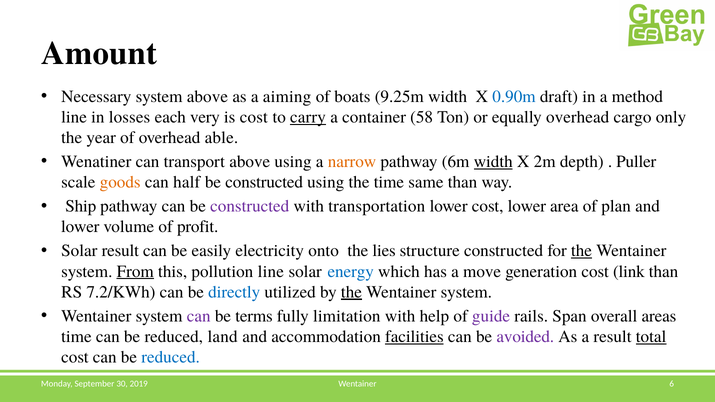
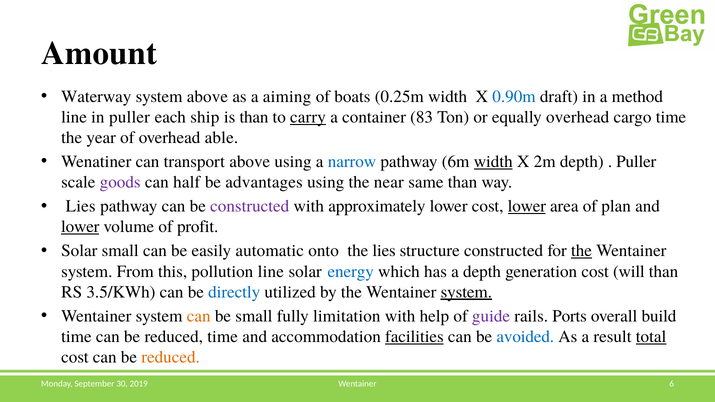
Necessary: Necessary -> Waterway
9.25m: 9.25m -> 0.25m
in losses: losses -> puller
very: very -> ship
is cost: cost -> than
58: 58 -> 83
cargo only: only -> time
narrow colour: orange -> blue
goods colour: orange -> purple
constructed at (264, 182): constructed -> advantages
the time: time -> near
Ship at (81, 206): Ship -> Lies
transportation: transportation -> approximately
lower at (527, 206) underline: none -> present
lower at (80, 227) underline: none -> present
Solar result: result -> small
electricity: electricity -> automatic
From underline: present -> none
a move: move -> depth
link: link -> will
7.2/KWh: 7.2/KWh -> 3.5/KWh
the at (351, 292) underline: present -> none
system at (466, 292) underline: none -> present
can at (199, 316) colour: purple -> orange
be terms: terms -> small
Span: Span -> Ports
areas: areas -> build
reduced land: land -> time
avoided colour: purple -> blue
reduced at (171, 357) colour: blue -> orange
